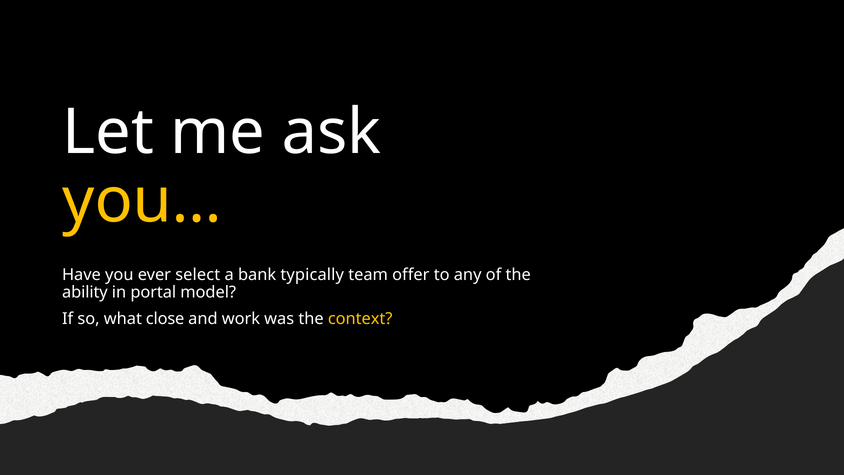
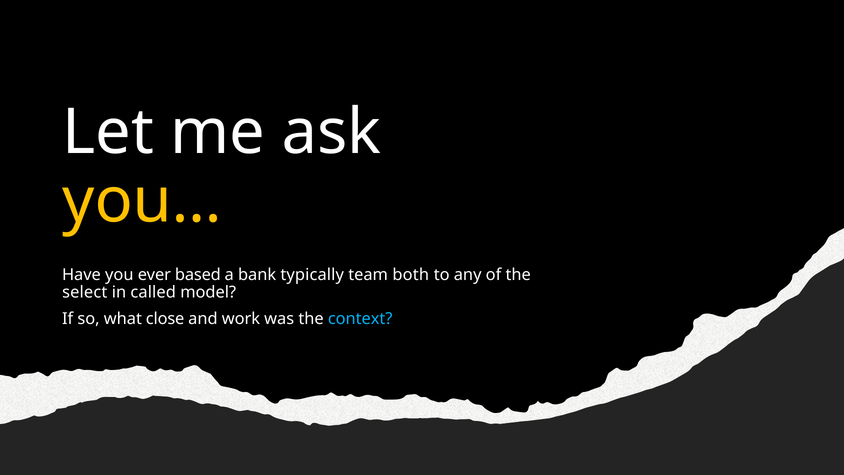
select: select -> based
offer: offer -> both
ability: ability -> select
portal: portal -> called
context colour: yellow -> light blue
